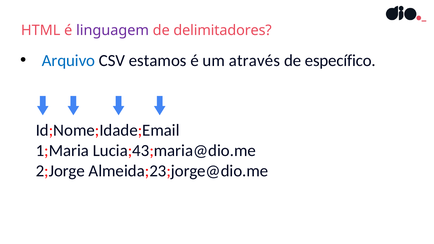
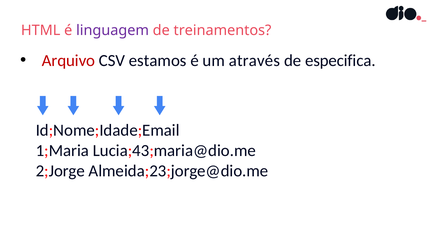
delimitadores: delimitadores -> treinamentos
Arquivo colour: blue -> red
específico: específico -> especifica
